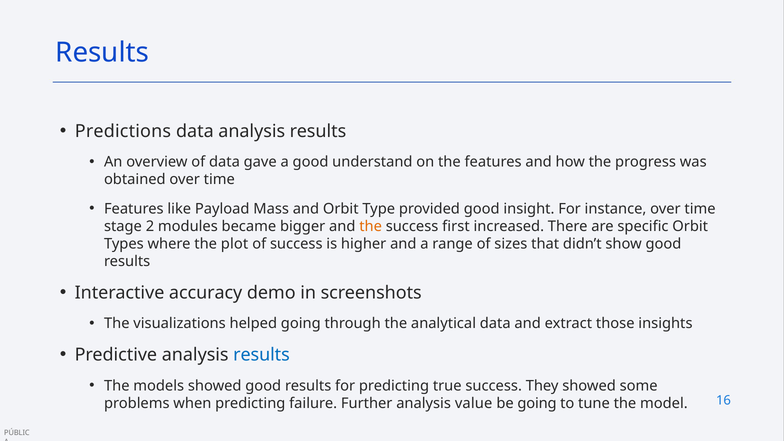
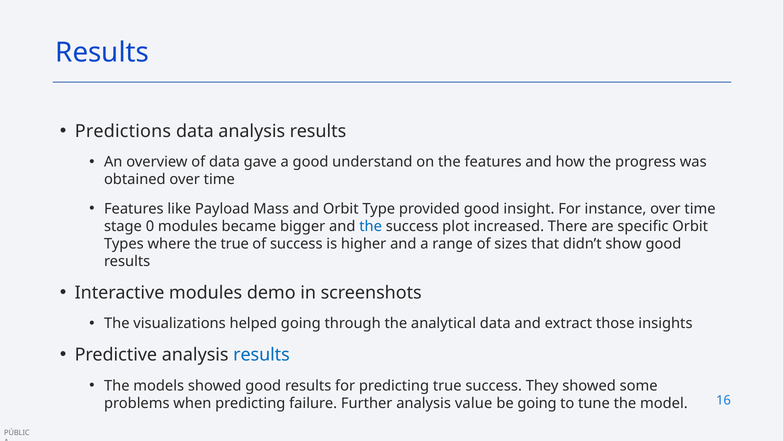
2: 2 -> 0
the at (371, 226) colour: orange -> blue
first: first -> plot
the plot: plot -> true
Interactive accuracy: accuracy -> modules
